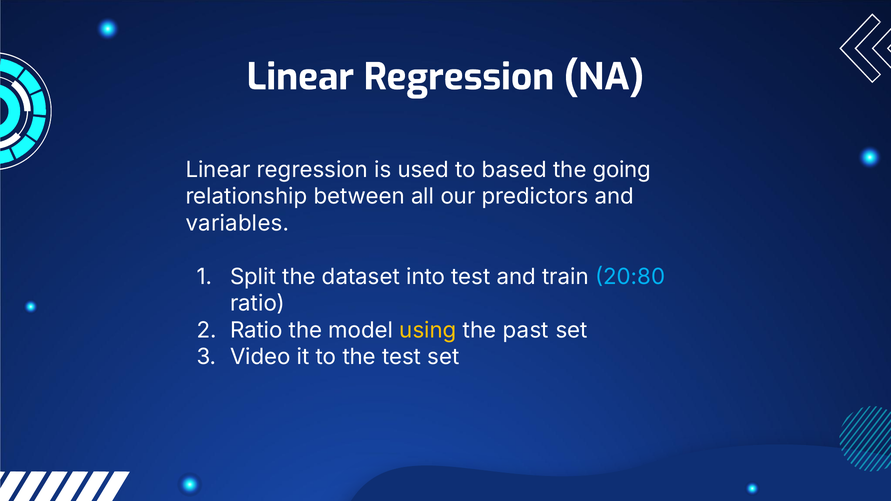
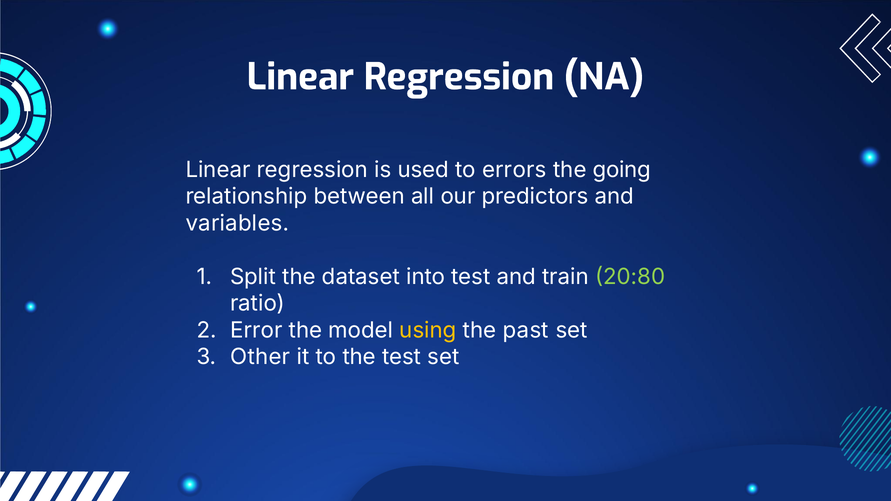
based: based -> errors
20:80 colour: light blue -> light green
Ratio at (256, 330): Ratio -> Error
Video: Video -> Other
